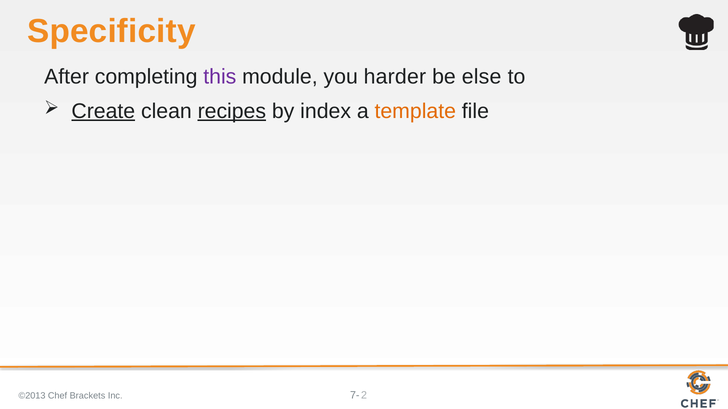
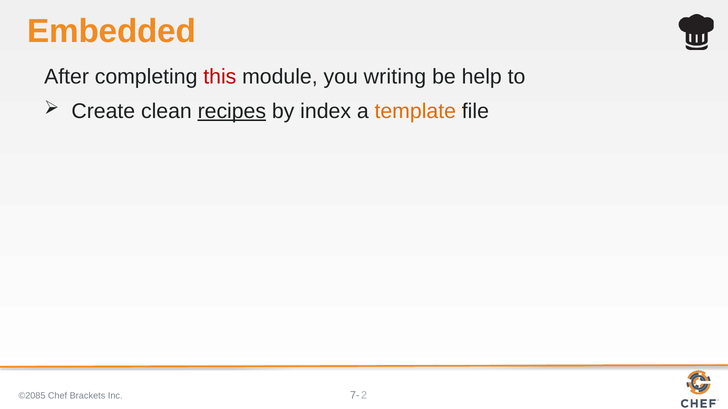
Specificity: Specificity -> Embedded
this colour: purple -> red
harder: harder -> writing
else: else -> help
Create underline: present -> none
©2013: ©2013 -> ©2085
